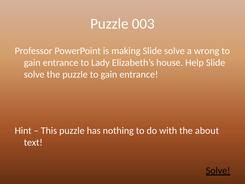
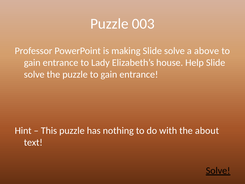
wrong: wrong -> above
